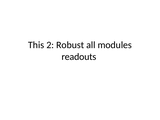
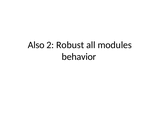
This: This -> Also
readouts: readouts -> behavior
